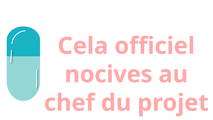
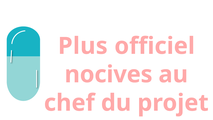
Cela: Cela -> Plus
